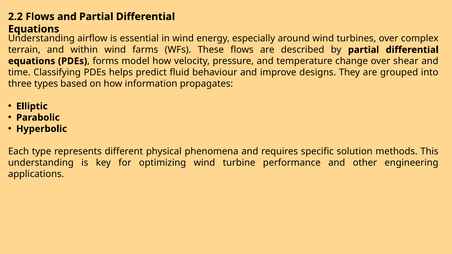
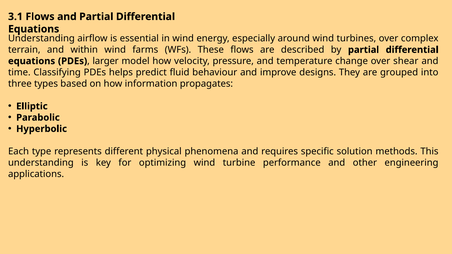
2.2: 2.2 -> 3.1
forms: forms -> larger
